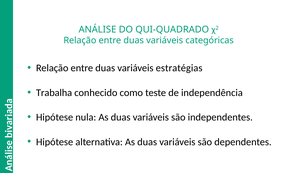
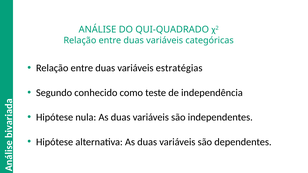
Trabalha: Trabalha -> Segundo
